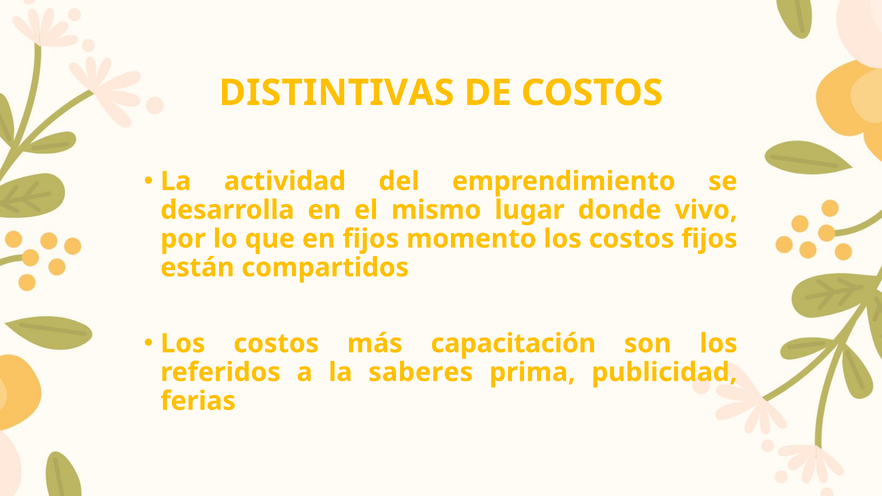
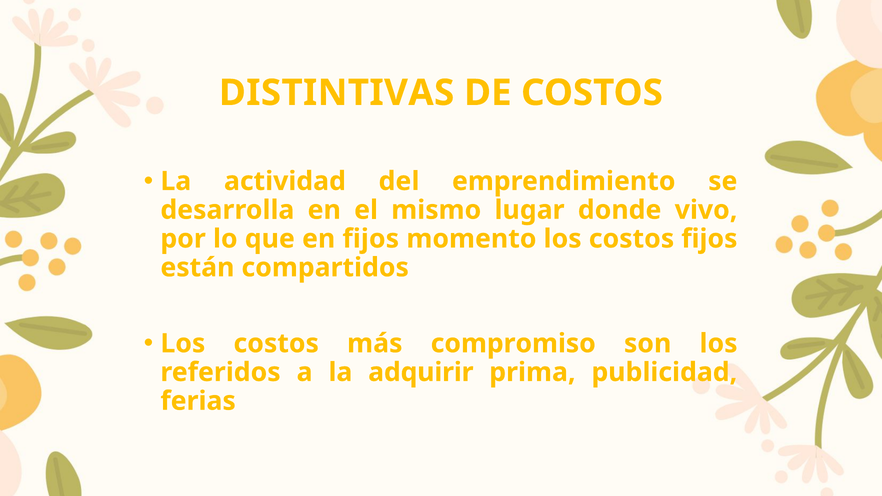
capacitación: capacitación -> compromiso
saberes: saberes -> adquirir
